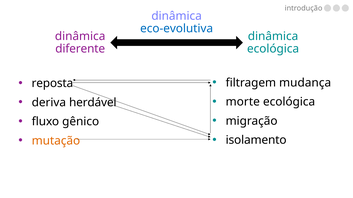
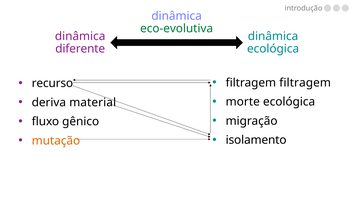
eco-evolutiva colour: blue -> green
filtragem mudança: mudança -> filtragem
reposta: reposta -> recurso
herdável: herdável -> material
